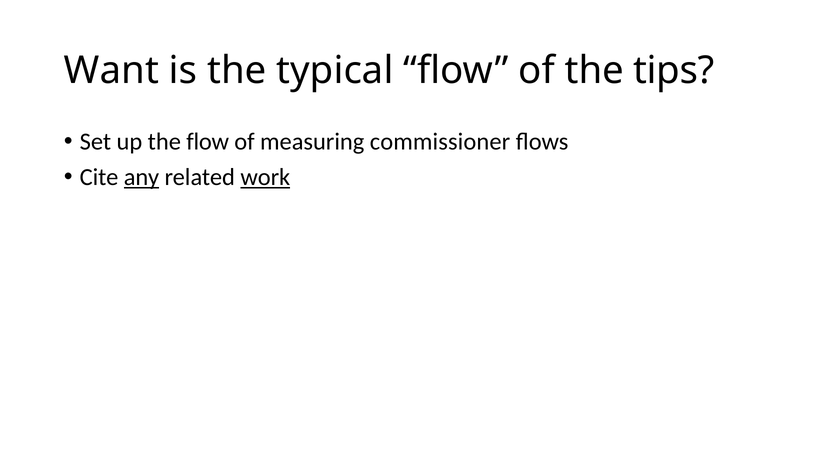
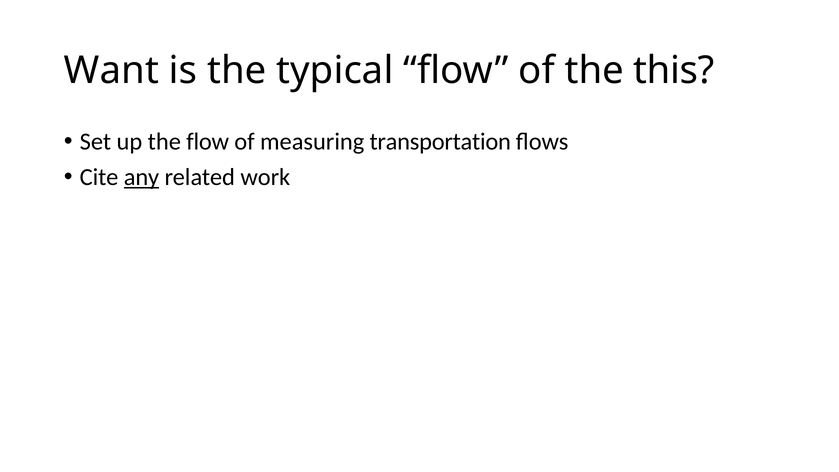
tips: tips -> this
commissioner: commissioner -> transportation
work underline: present -> none
